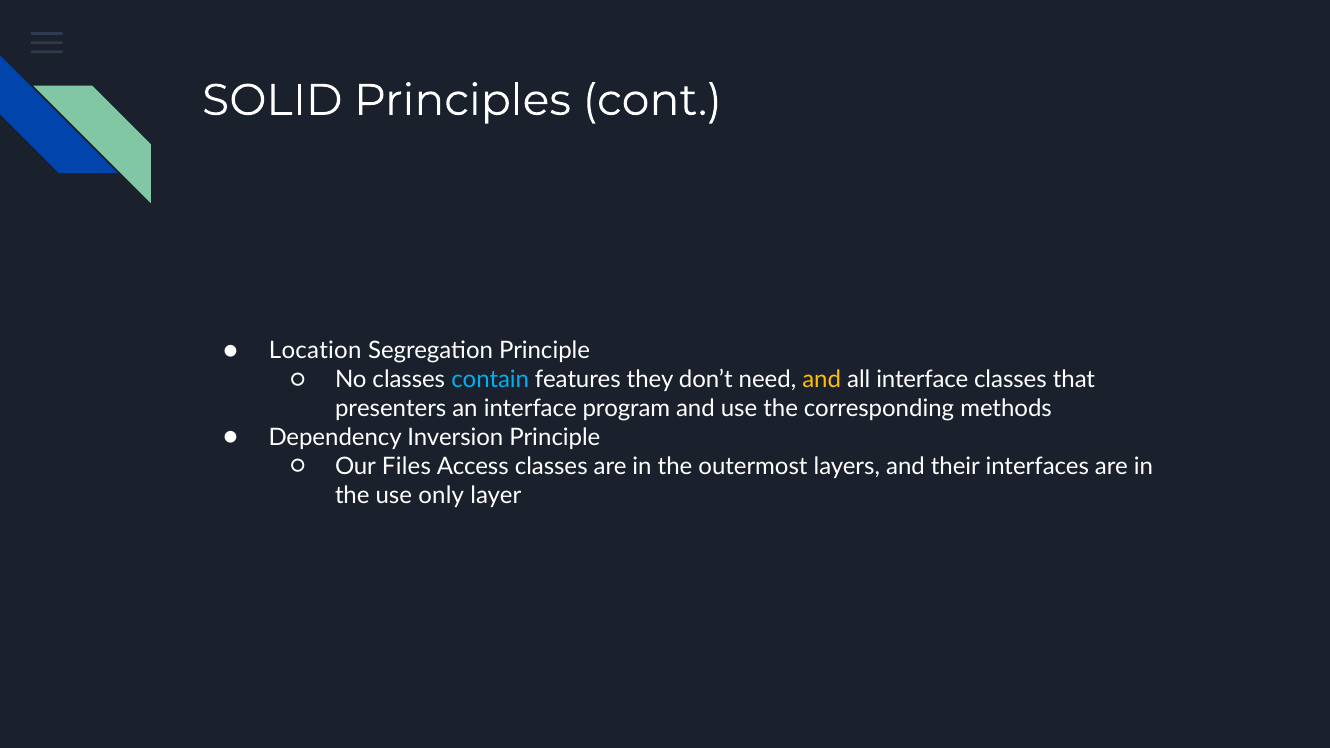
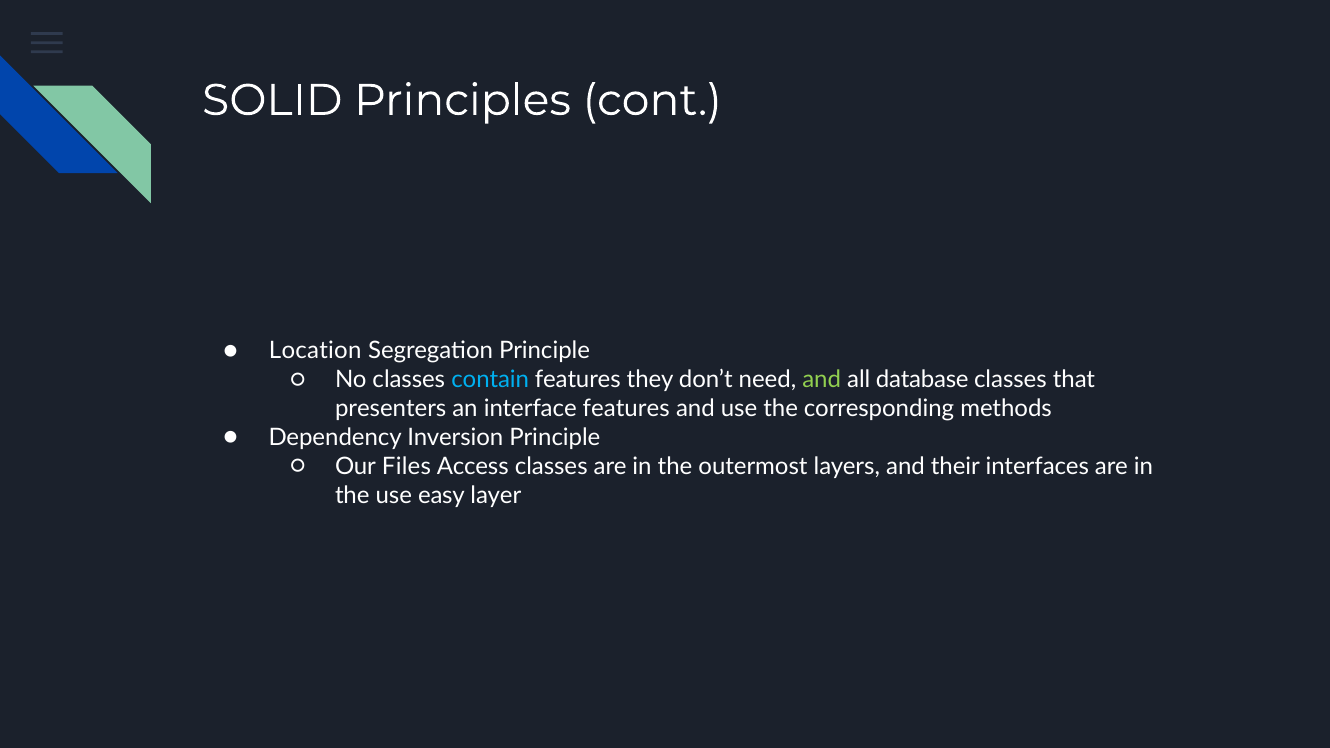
and at (822, 380) colour: yellow -> light green
all interface: interface -> database
interface program: program -> features
only: only -> easy
